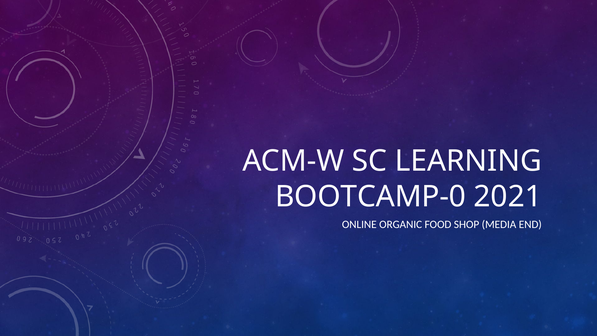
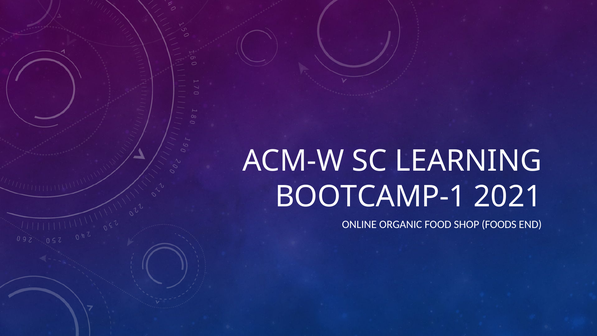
BOOTCAMP-0: BOOTCAMP-0 -> BOOTCAMP-1
MEDIA: MEDIA -> FOODS
